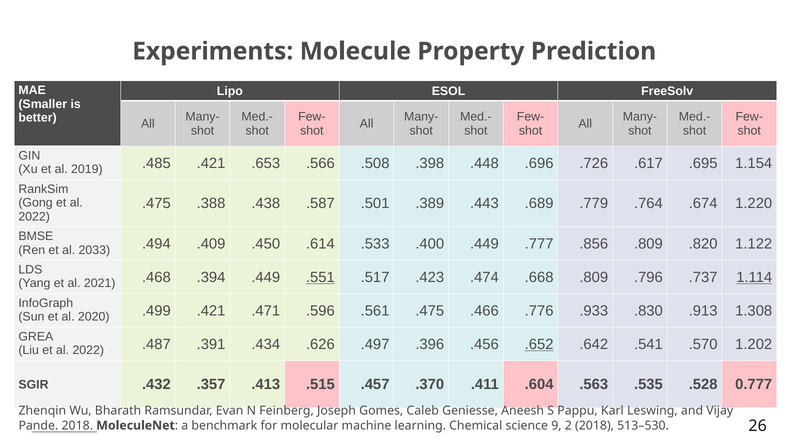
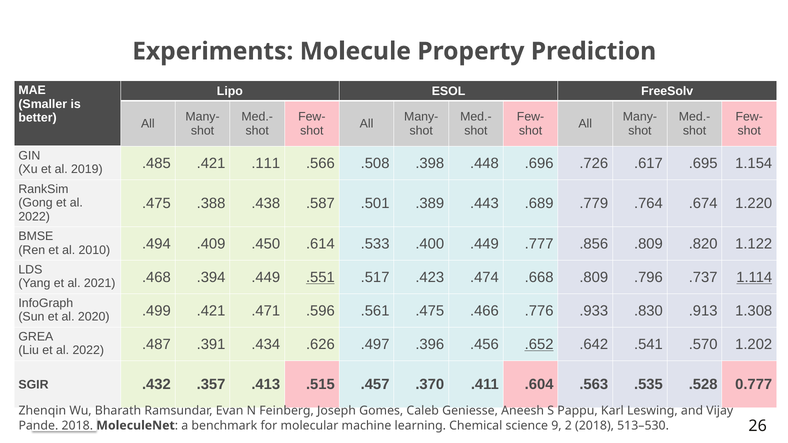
.653: .653 -> .111
2033: 2033 -> 2010
